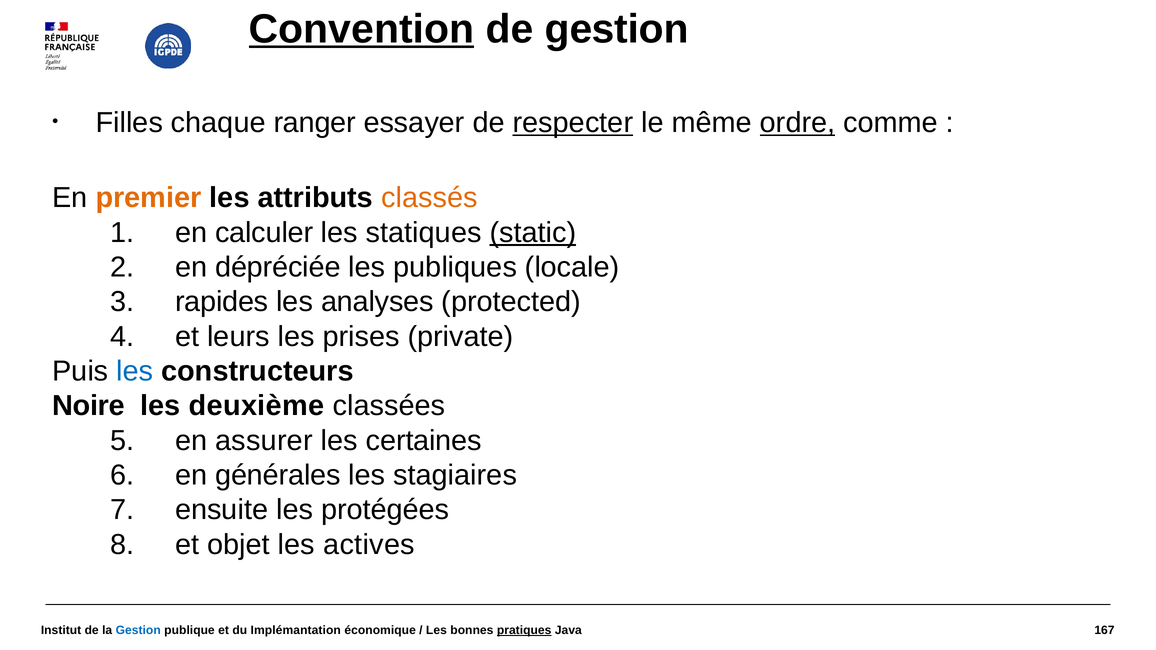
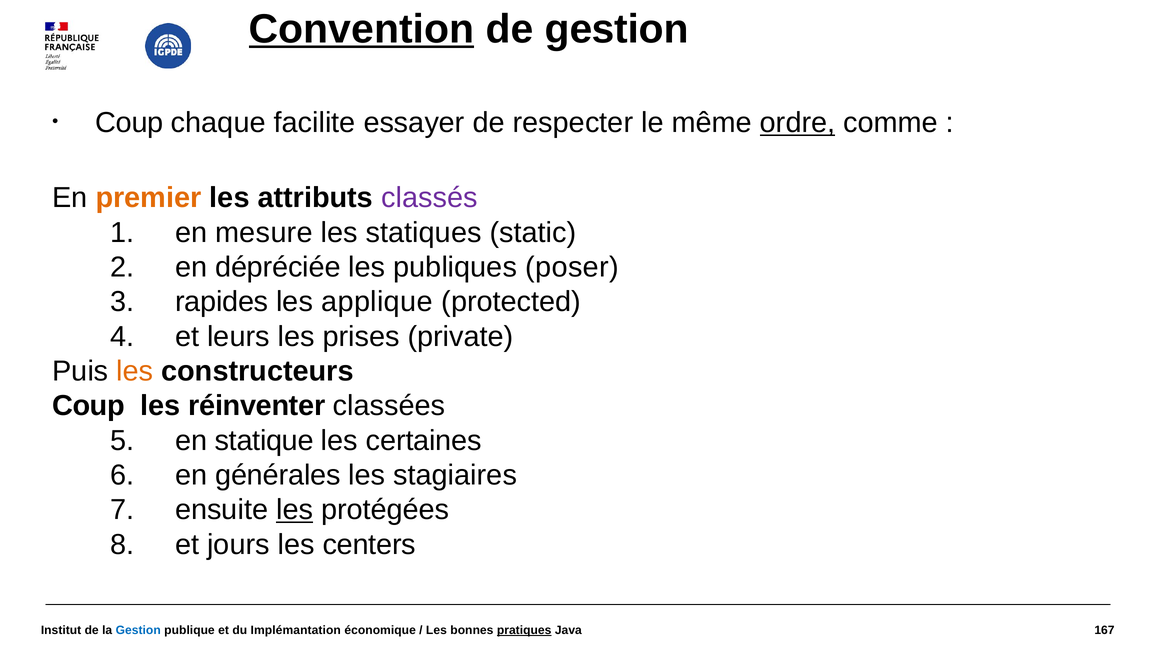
Filles at (129, 123): Filles -> Coup
ranger: ranger -> facilite
respecter underline: present -> none
classés colour: orange -> purple
calculer: calculer -> mesure
static underline: present -> none
locale: locale -> poser
analyses: analyses -> applique
les at (135, 371) colour: blue -> orange
Noire at (88, 406): Noire -> Coup
deuxième: deuxième -> réinventer
assurer: assurer -> statique
les at (295, 510) underline: none -> present
objet: objet -> jours
actives: actives -> centers
